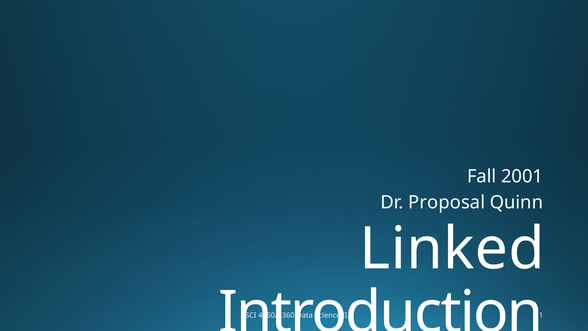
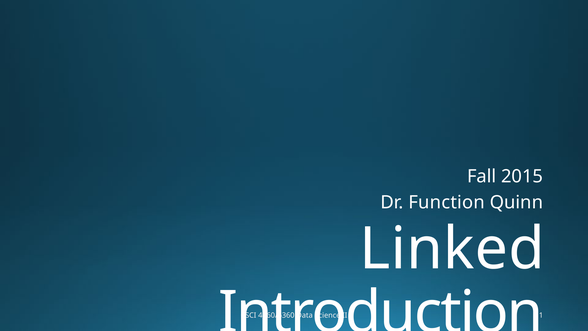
2001: 2001 -> 2015
Proposal: Proposal -> Function
